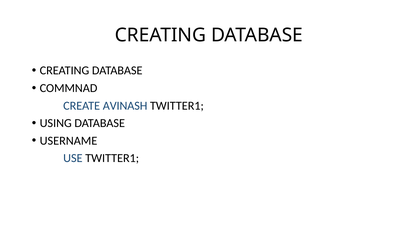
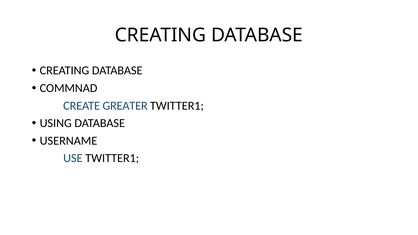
AVINASH: AVINASH -> GREATER
